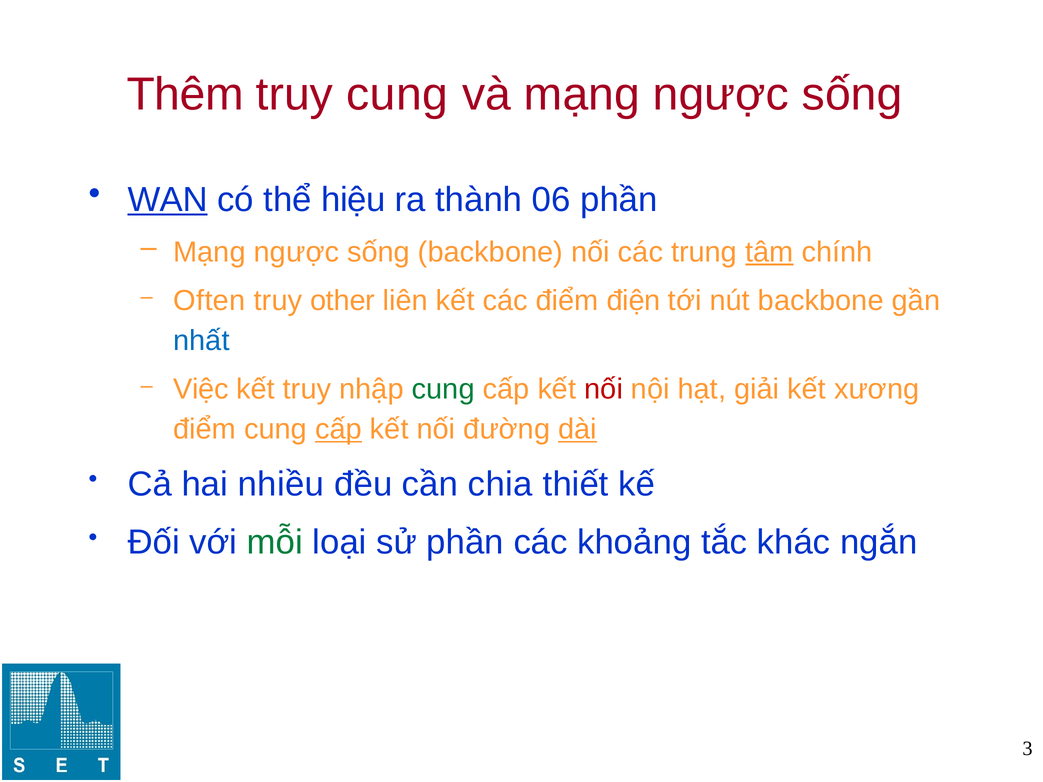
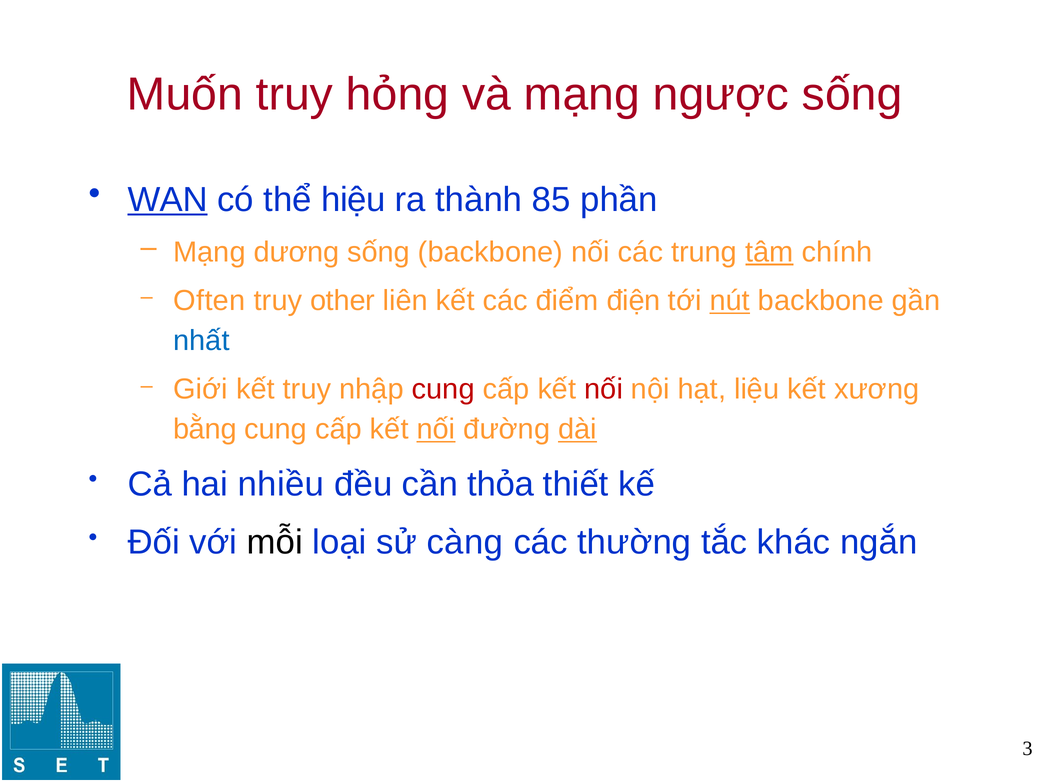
Thêm: Thêm -> Muốn
truy cung: cung -> hỏng
06: 06 -> 85
ngược at (296, 252): ngược -> dương
nút underline: none -> present
Việc: Việc -> Giới
cung at (443, 389) colour: green -> red
giải: giải -> liệu
điểm at (205, 429): điểm -> bằng
cấp at (338, 429) underline: present -> none
nối at (436, 429) underline: none -> present
chia: chia -> thỏa
mỗi colour: green -> black
sử phần: phần -> càng
khoảng: khoảng -> thường
